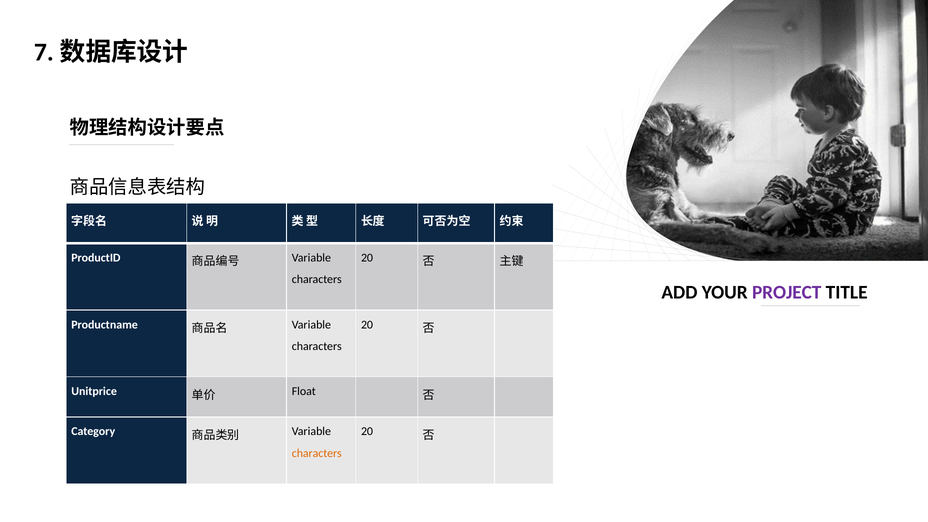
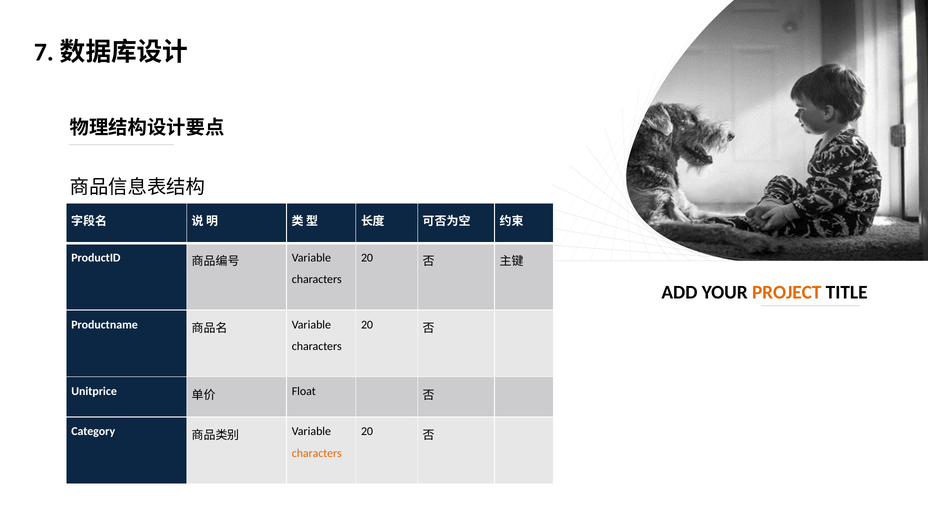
PROJECT colour: purple -> orange
